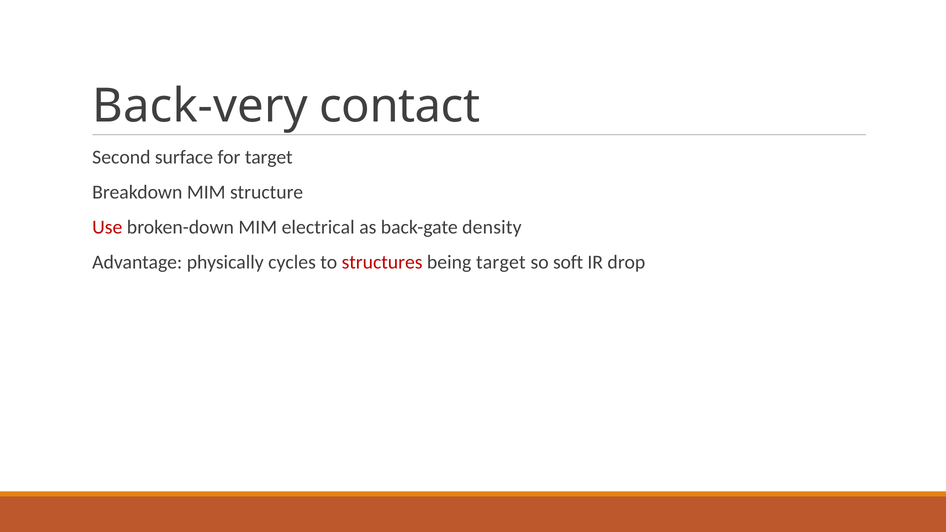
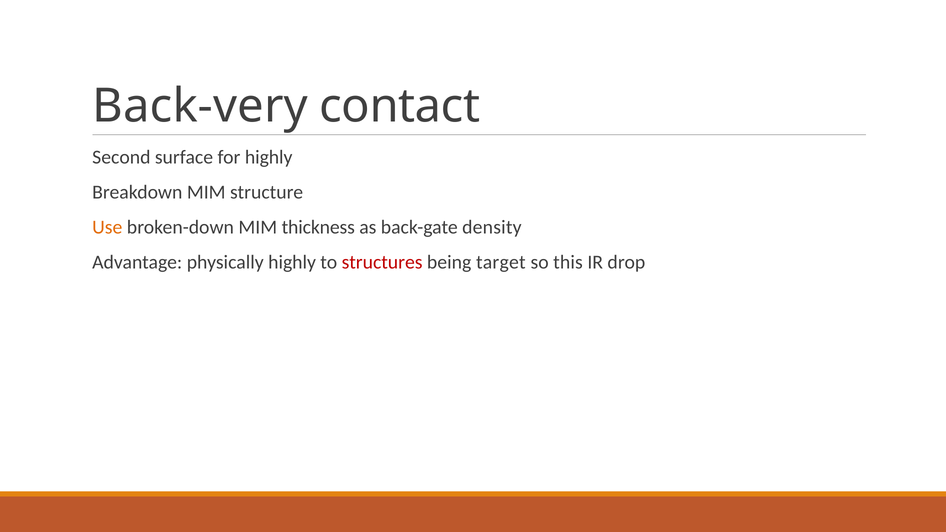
for target: target -> highly
Use colour: red -> orange
electrical: electrical -> thickness
physically cycles: cycles -> highly
soft: soft -> this
